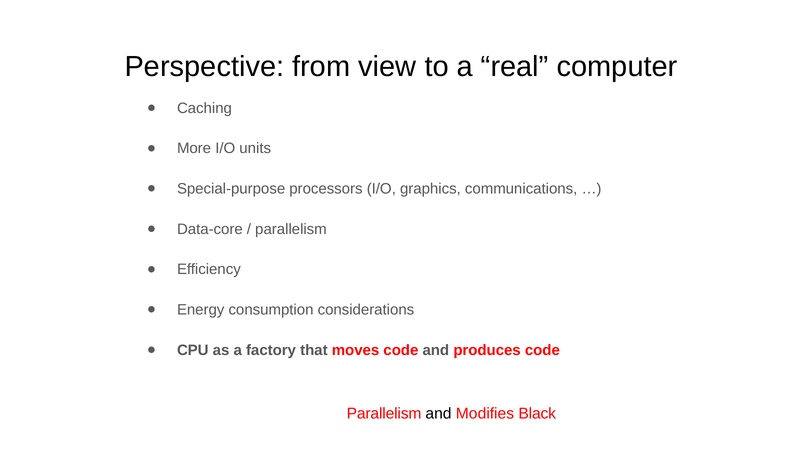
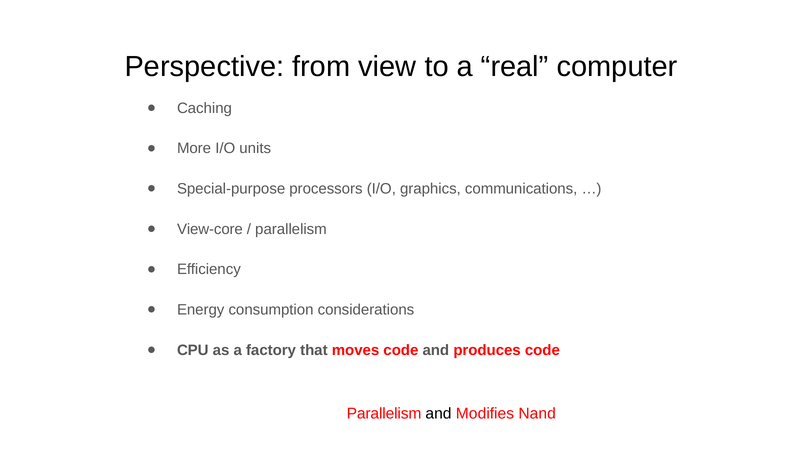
Data-core: Data-core -> View-core
Black: Black -> Nand
